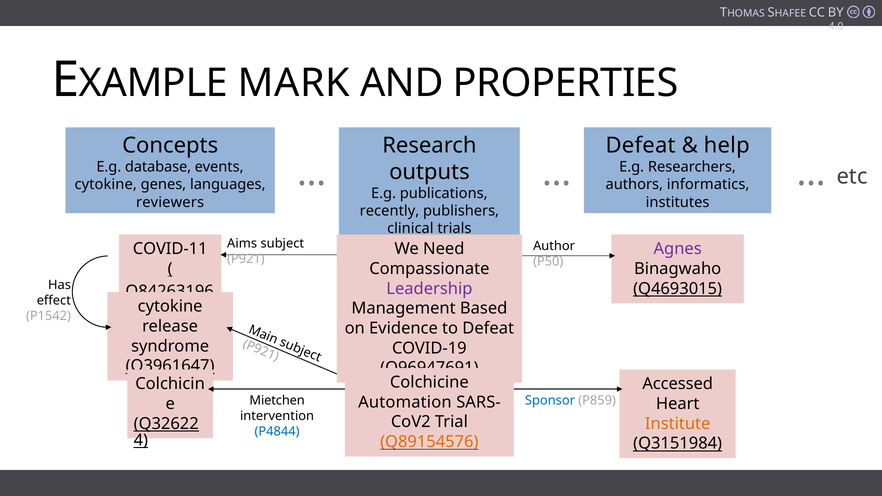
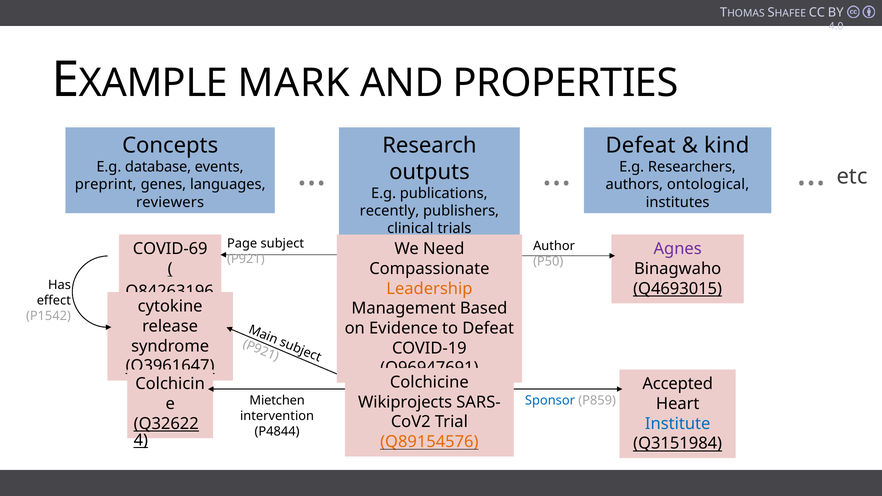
help: help -> kind
cytokine at (106, 185): cytokine -> preprint
informatics: informatics -> ontological
Aims: Aims -> Page
COVID-11: COVID-11 -> COVID-69
Leadership colour: purple -> orange
Accessed: Accessed -> Accepted
Automation: Automation -> Wikiprojects
Institute colour: orange -> blue
P4844 colour: blue -> black
